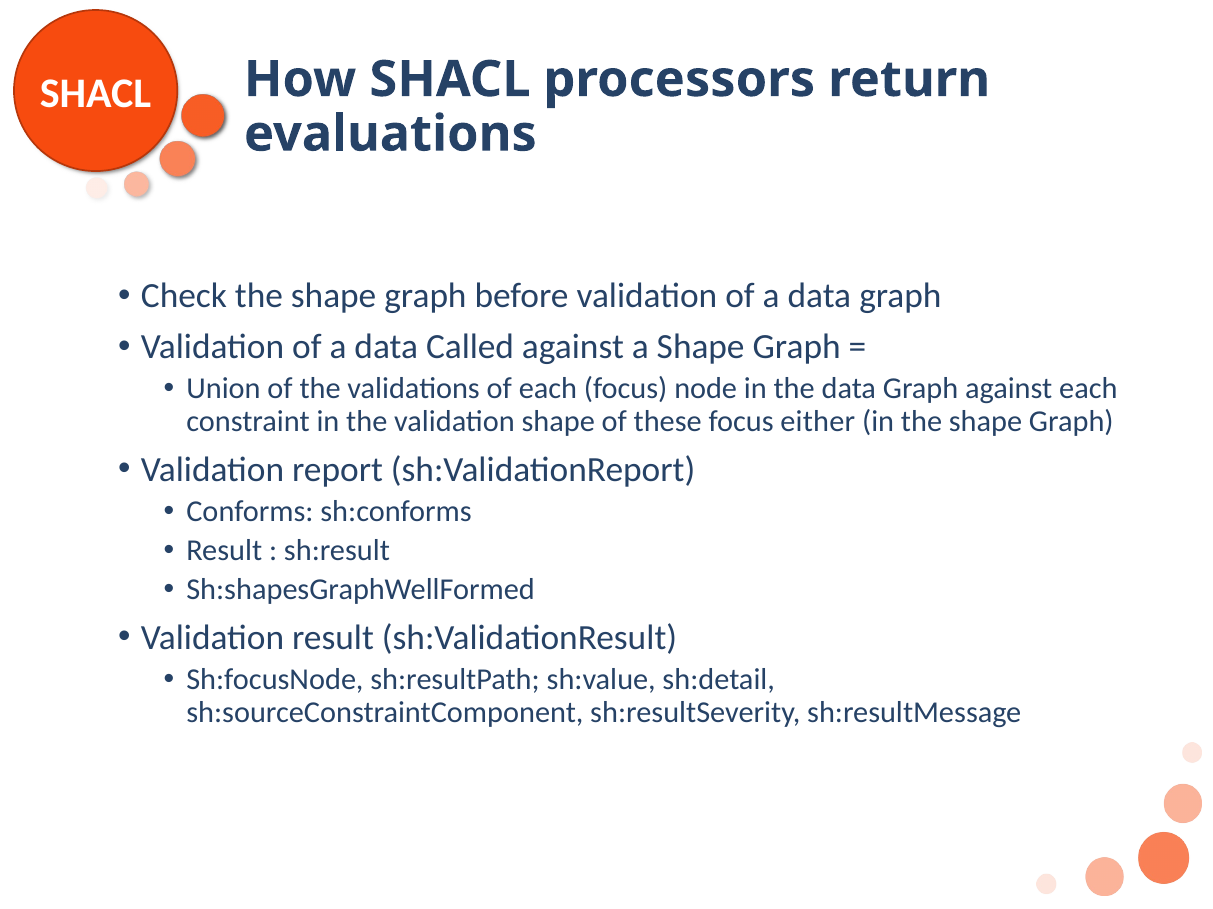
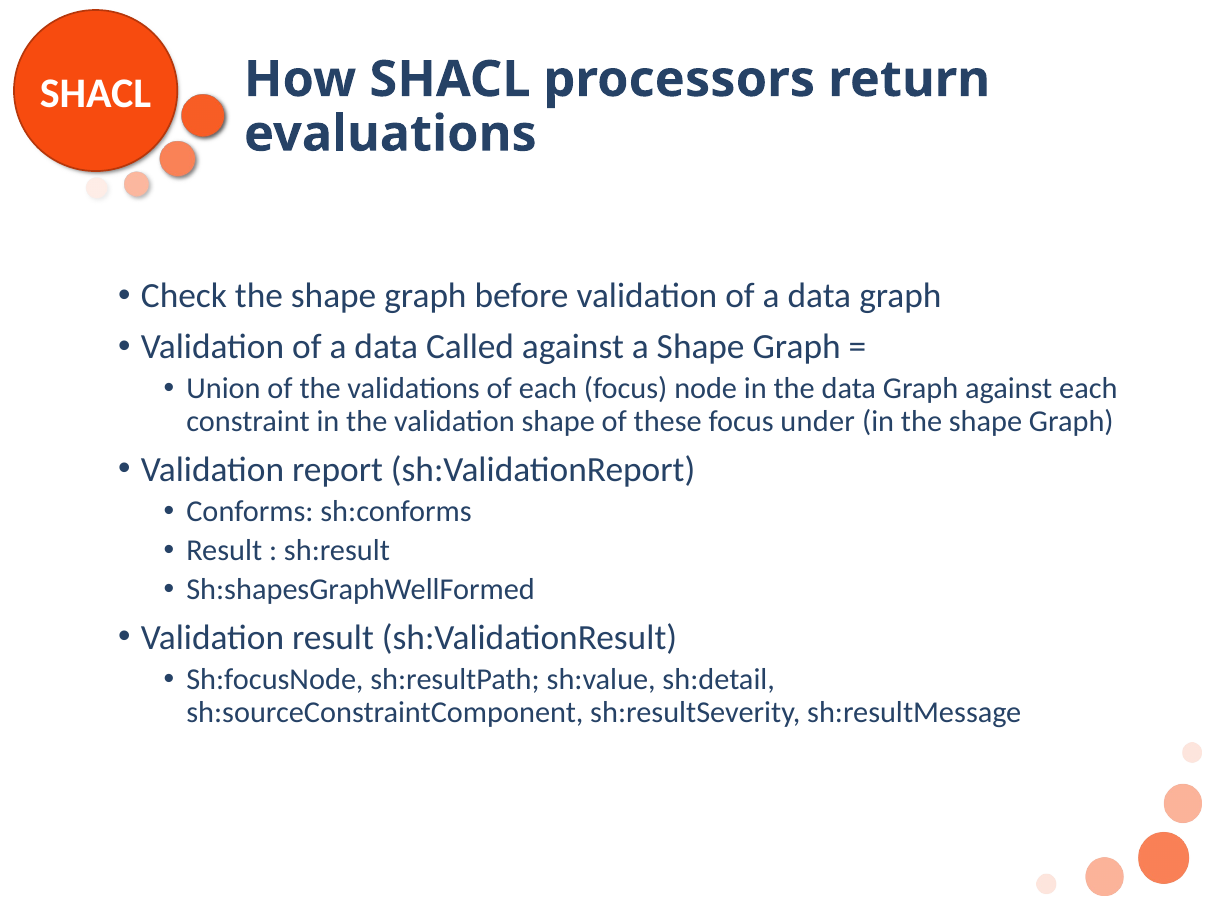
either: either -> under
